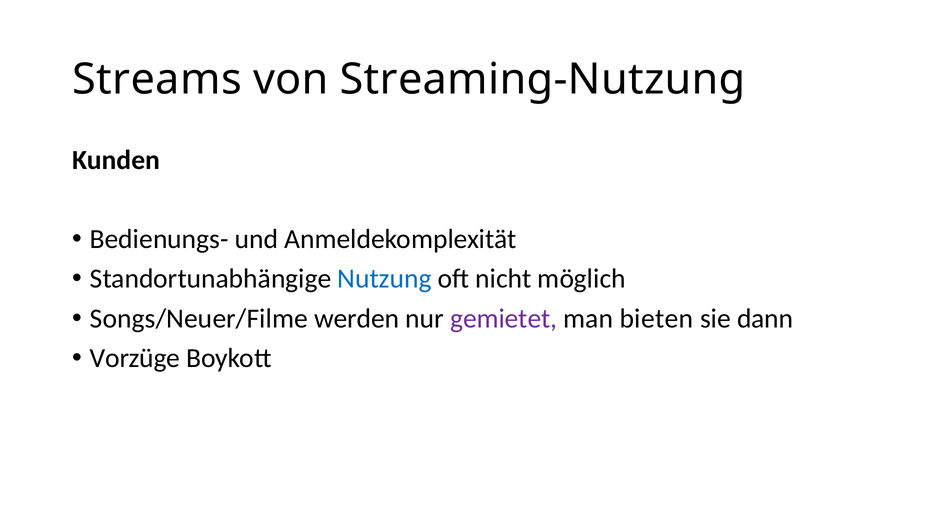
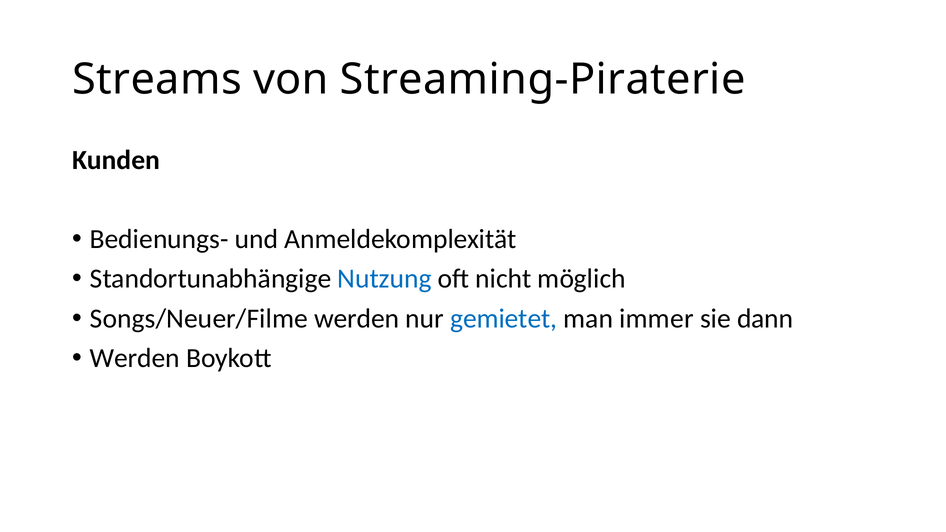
Streaming-Nutzung: Streaming-Nutzung -> Streaming-Piraterie
gemietet colour: purple -> blue
bieten: bieten -> immer
Vorzüge at (135, 358): Vorzüge -> Werden
